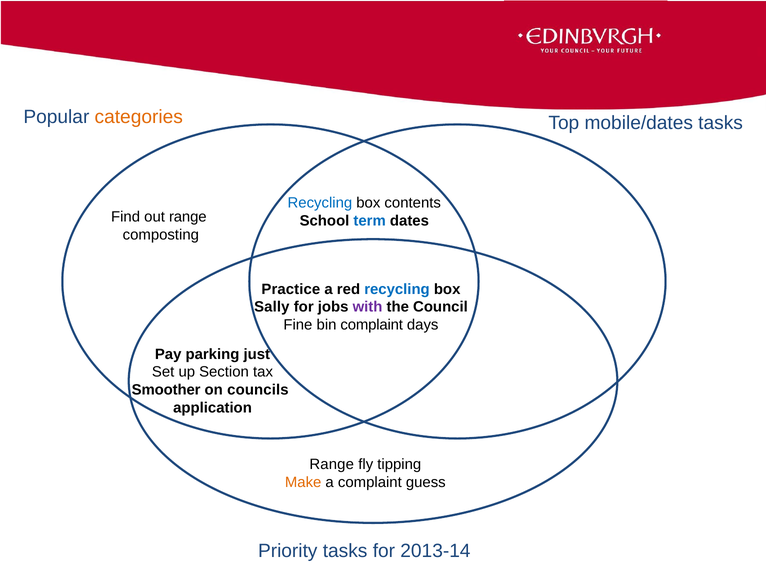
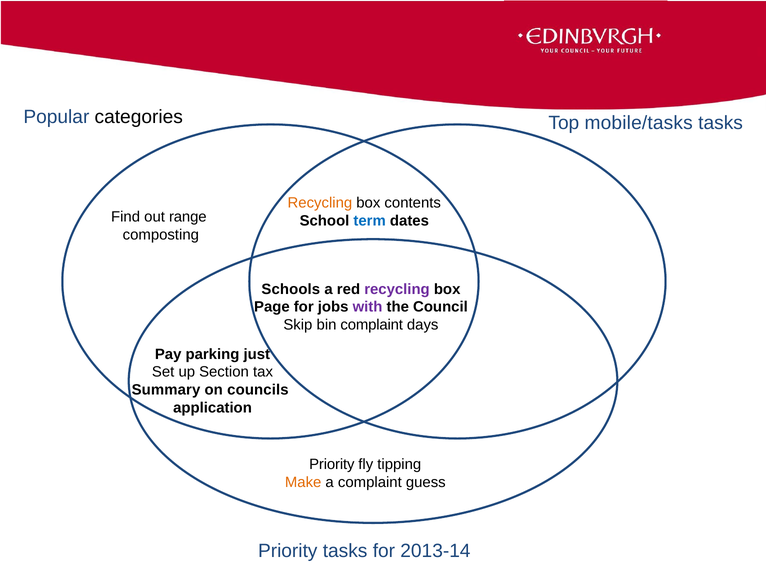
categories colour: orange -> black
mobile/dates: mobile/dates -> mobile/tasks
Recycling at (320, 203) colour: blue -> orange
Practice: Practice -> Schools
recycling at (397, 289) colour: blue -> purple
Sally: Sally -> Page
Fine: Fine -> Skip
Smoother: Smoother -> Summary
Range at (332, 464): Range -> Priority
